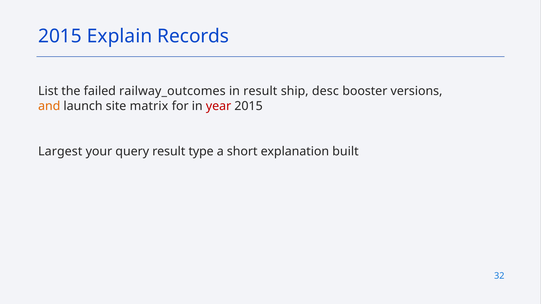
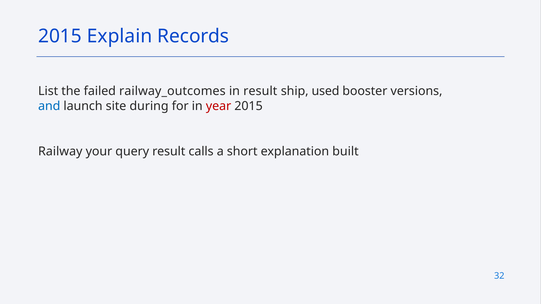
desc: desc -> used
and colour: orange -> blue
matrix: matrix -> during
Largest: Largest -> Railway
type: type -> calls
